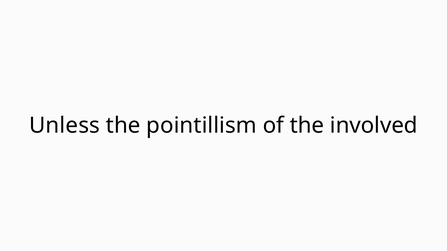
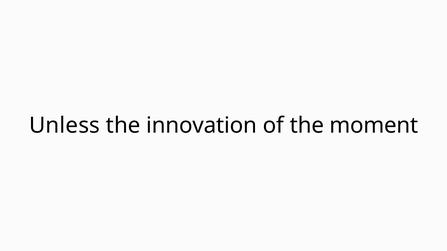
pointillism: pointillism -> innovation
involved: involved -> moment
